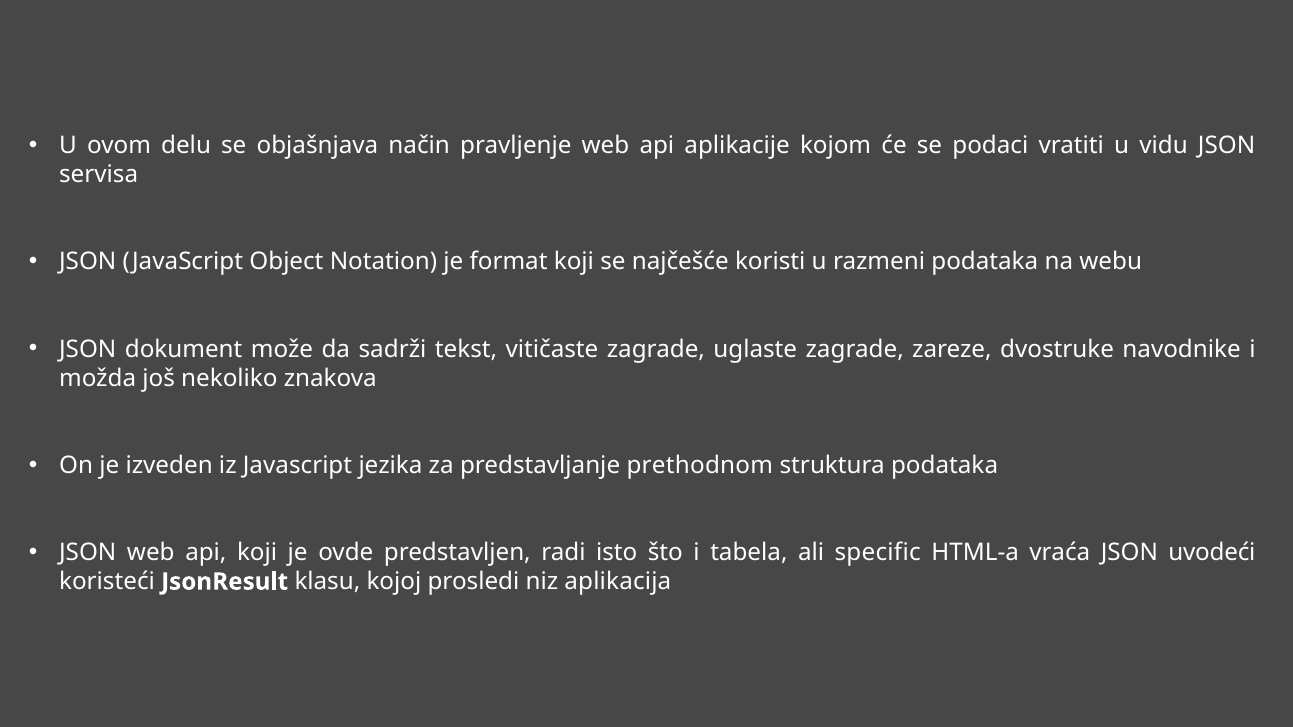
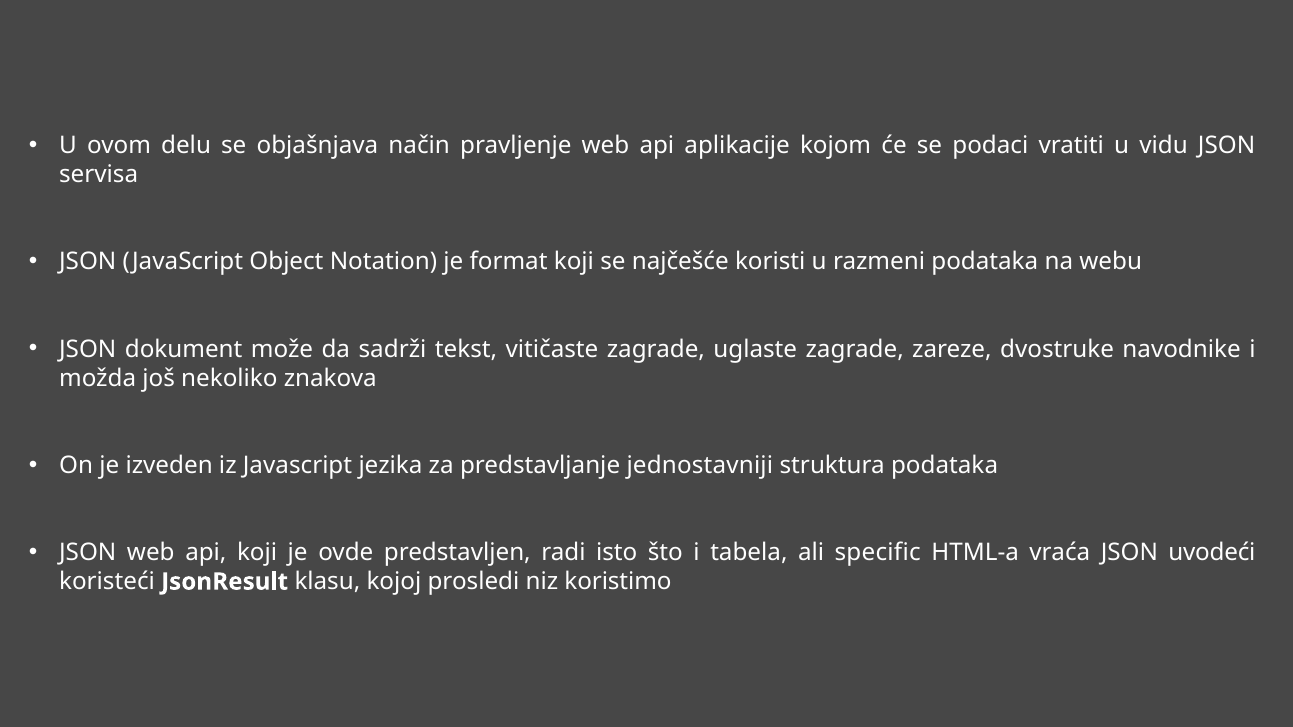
prethodnom: prethodnom -> jednostavniji
aplikacija: aplikacija -> koristimo
